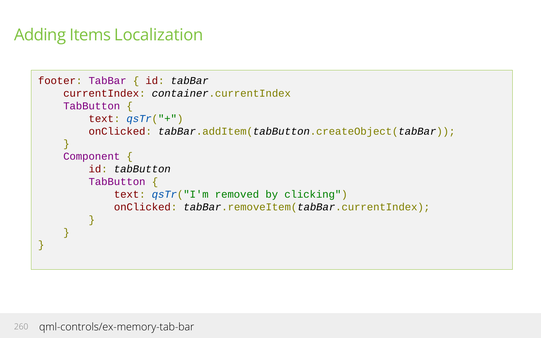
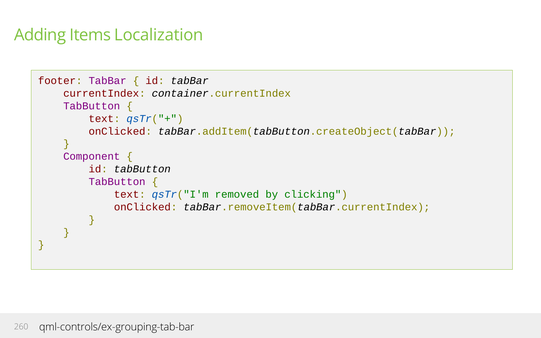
qml-controls/ex-memory-tab-bar: qml-controls/ex-memory-tab-bar -> qml-controls/ex-grouping-tab-bar
